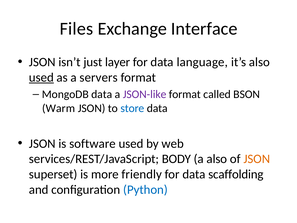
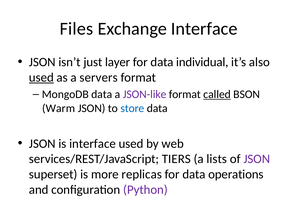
language: language -> individual
called underline: none -> present
is software: software -> interface
BODY: BODY -> TIERS
a also: also -> lists
JSON at (257, 159) colour: orange -> purple
friendly: friendly -> replicas
scaffolding: scaffolding -> operations
Python colour: blue -> purple
